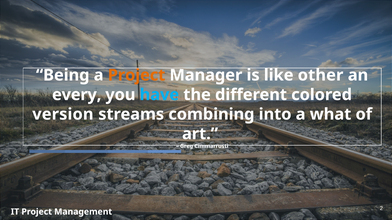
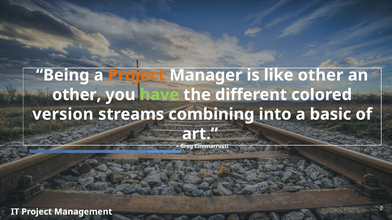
every at (77, 95): every -> other
have colour: light blue -> light green
what: what -> basic
